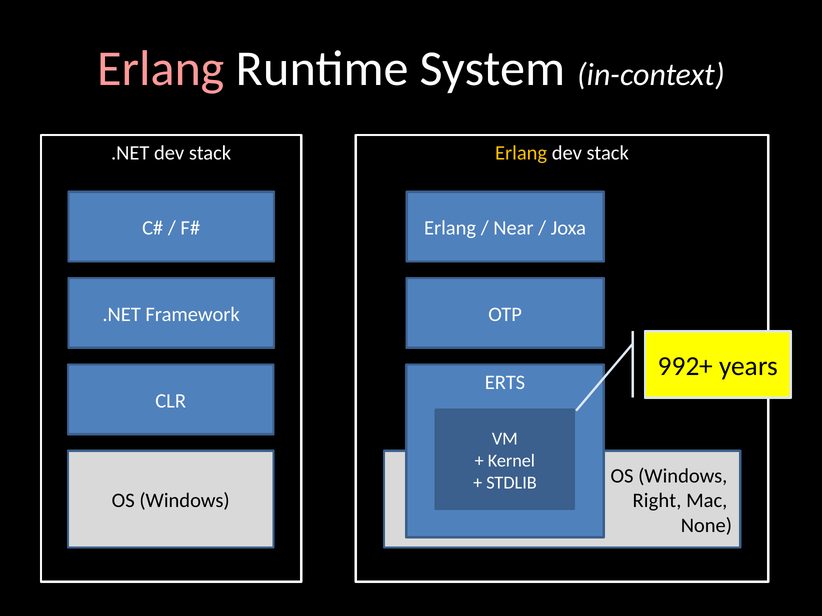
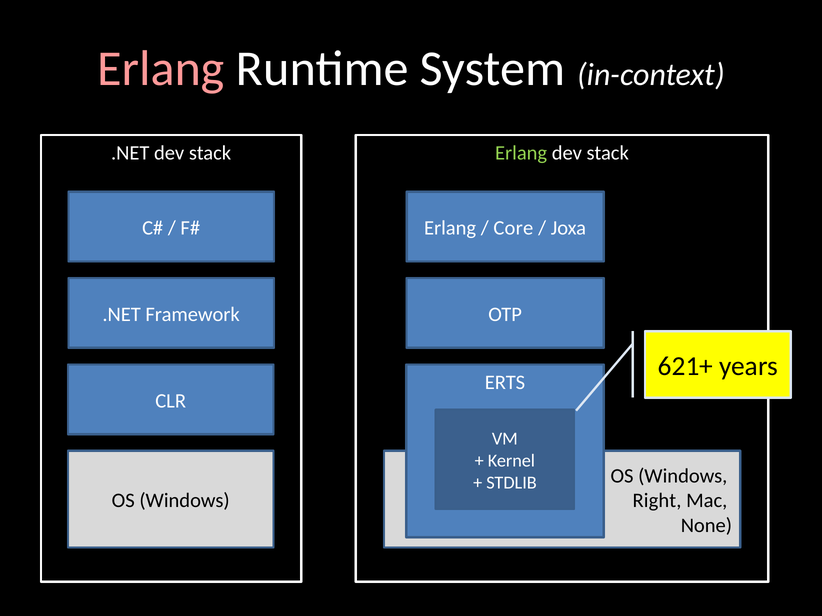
Erlang at (521, 153) colour: yellow -> light green
Near: Near -> Core
992+: 992+ -> 621+
